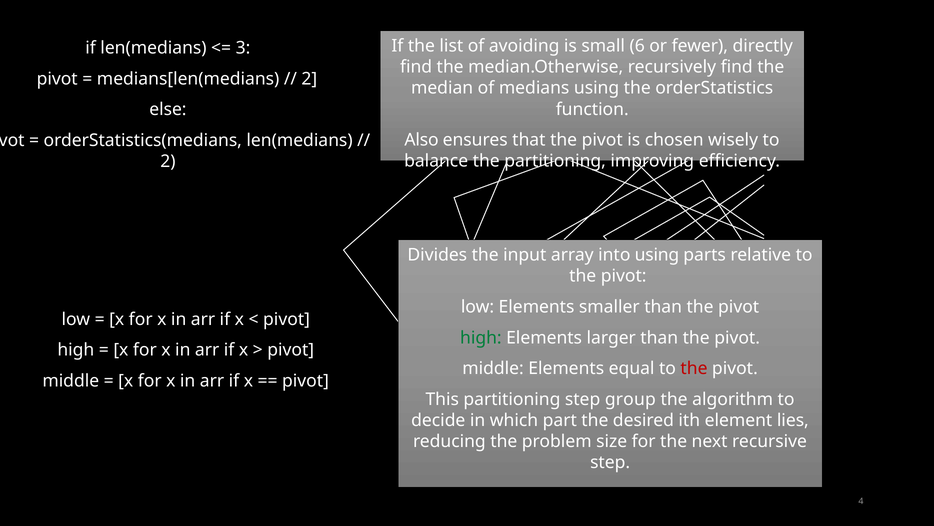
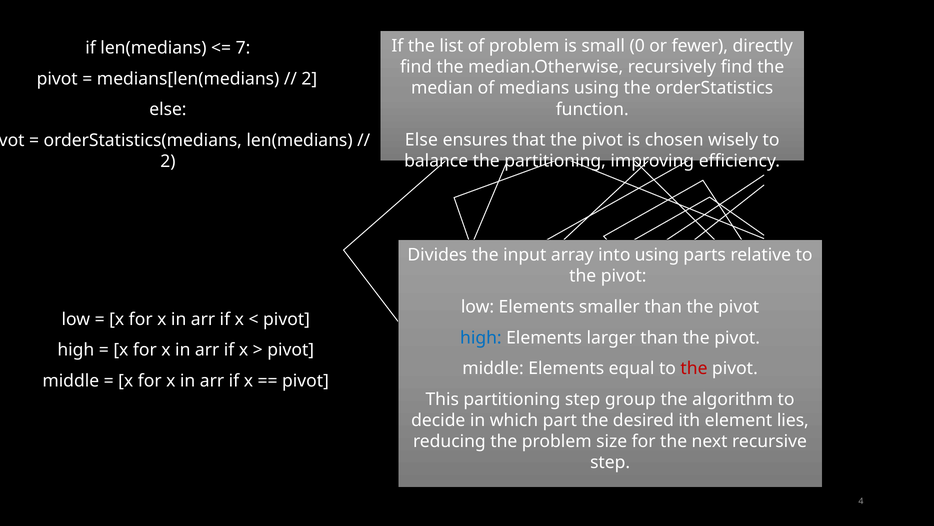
of avoiding: avoiding -> problem
6: 6 -> 0
3: 3 -> 7
Also at (422, 140): Also -> Else
high at (481, 337) colour: green -> blue
